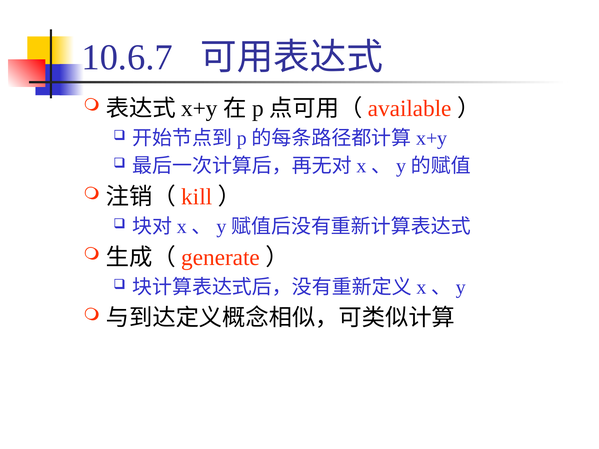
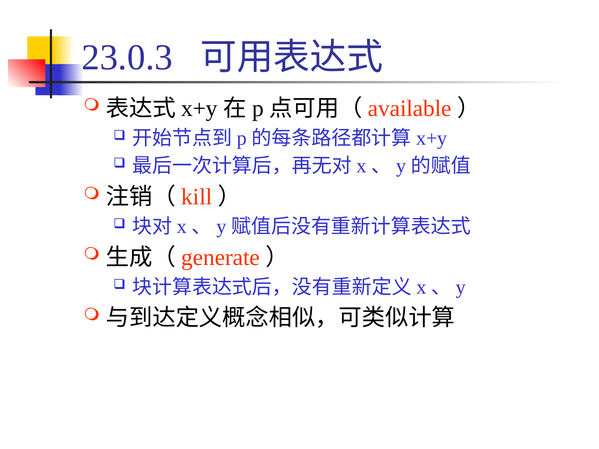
10.6.7: 10.6.7 -> 23.0.3
